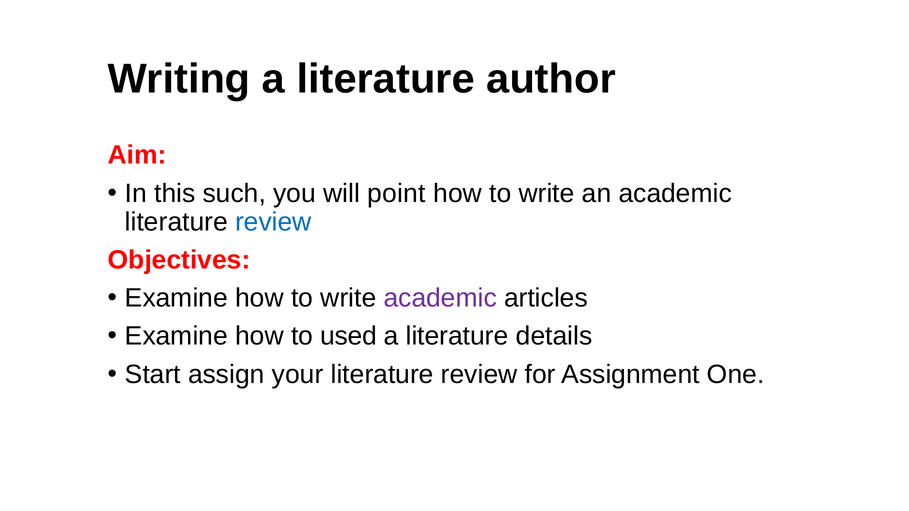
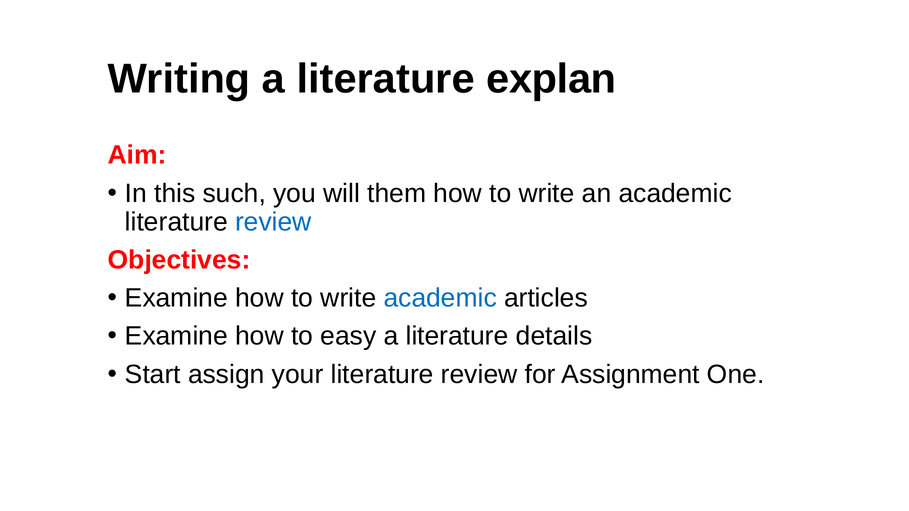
author: author -> explan
point: point -> them
academic at (440, 298) colour: purple -> blue
used: used -> easy
